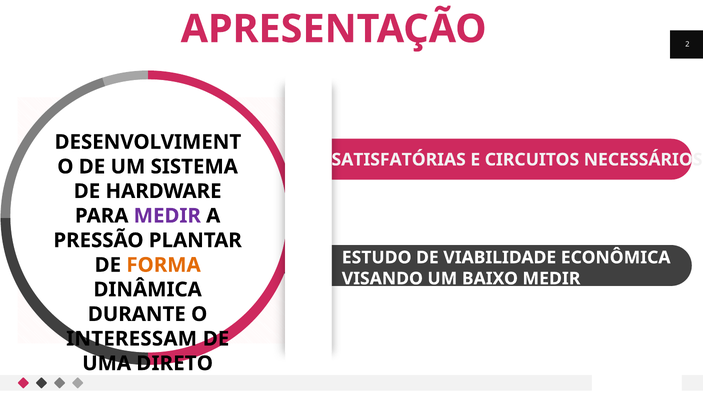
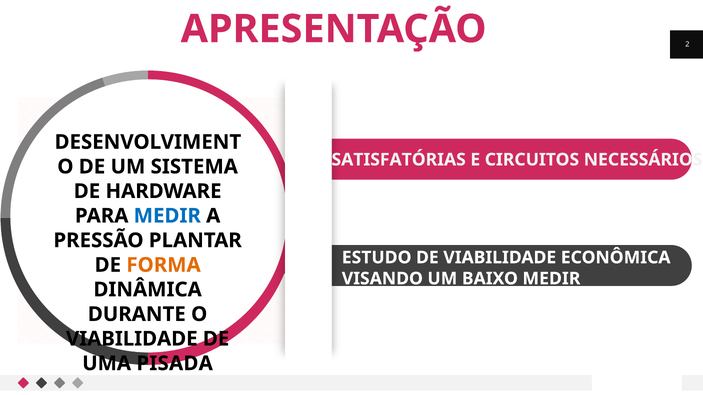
MEDIR at (167, 216) colour: purple -> blue
INTERESSAM at (132, 339): INTERESSAM -> VIABILIDADE
DIRETO: DIRETO -> PISADA
